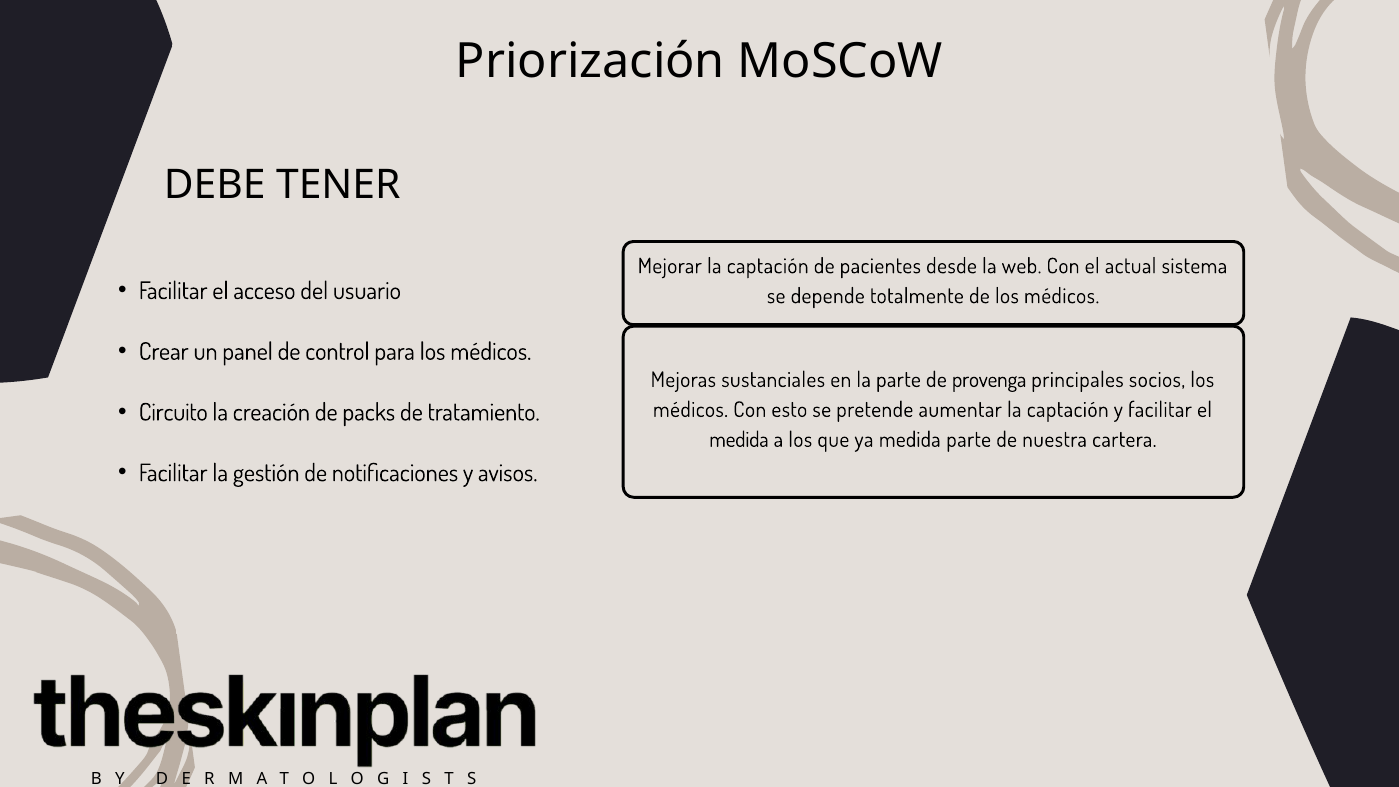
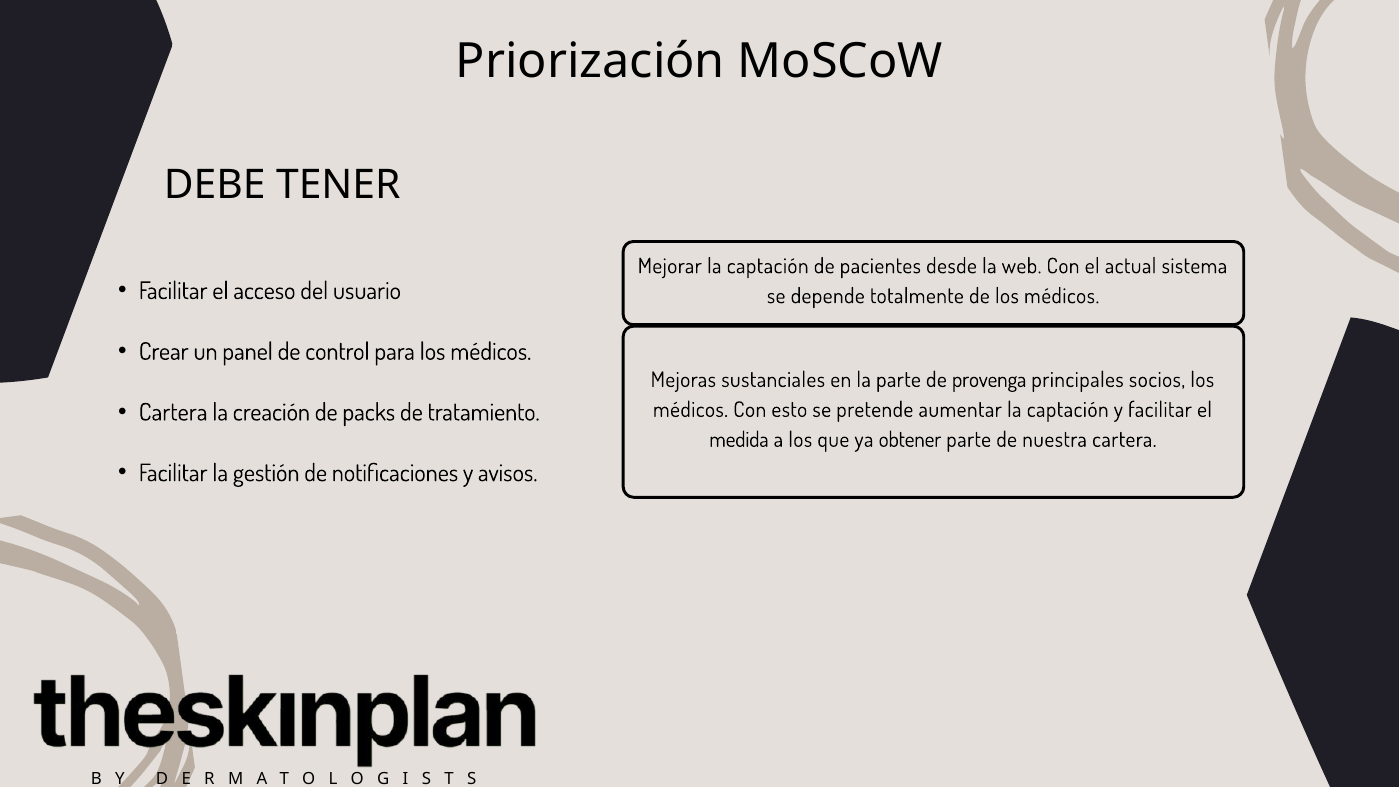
Circuito at (173, 412): Circuito -> Cartera
ya medida: medida -> obtener
